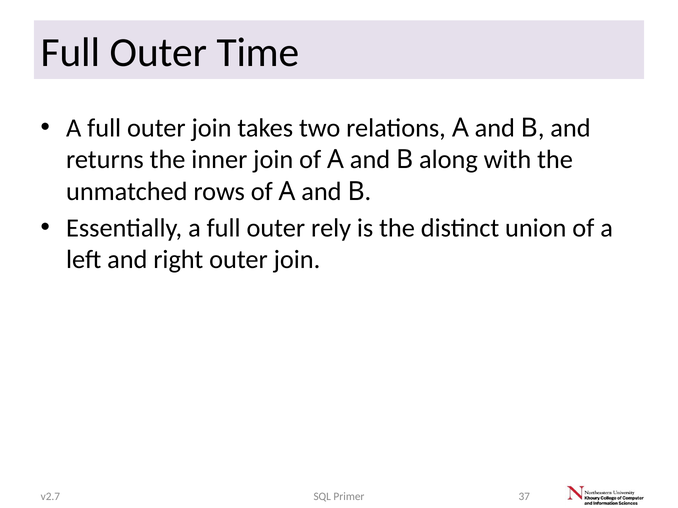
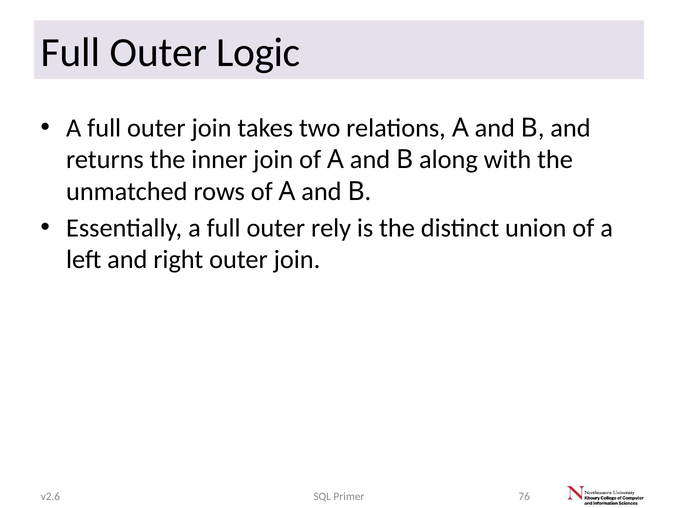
Time: Time -> Logic
37: 37 -> 76
v2.7: v2.7 -> v2.6
